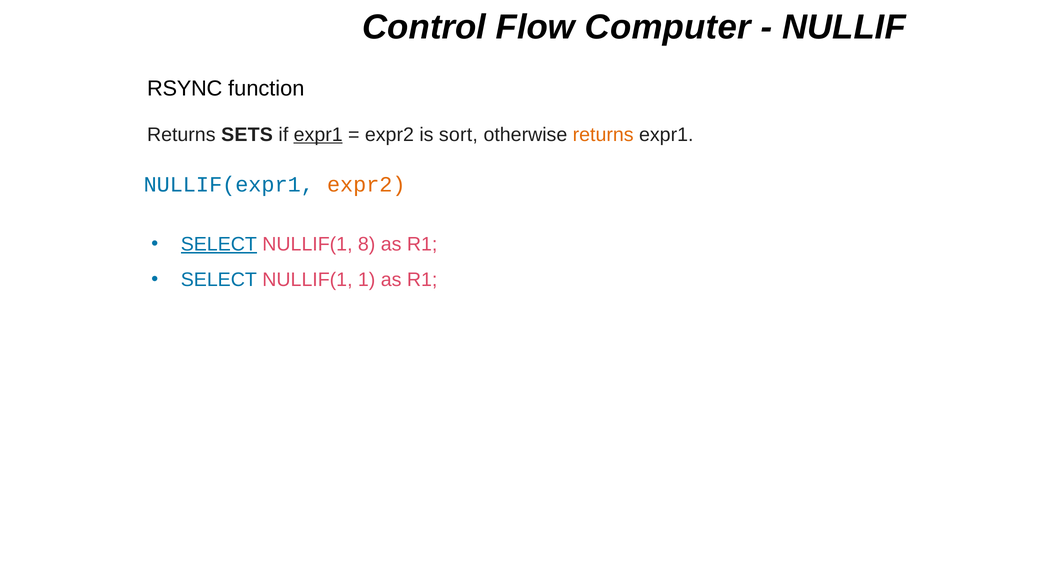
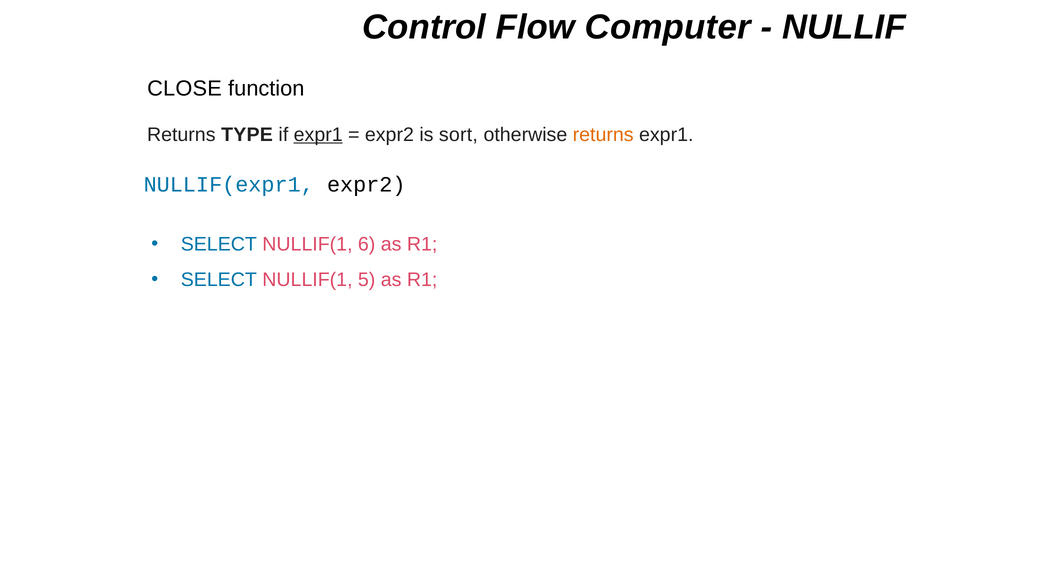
RSYNC: RSYNC -> CLOSE
SETS: SETS -> TYPE
expr2 at (366, 185) colour: orange -> black
SELECT at (219, 244) underline: present -> none
8: 8 -> 6
1: 1 -> 5
